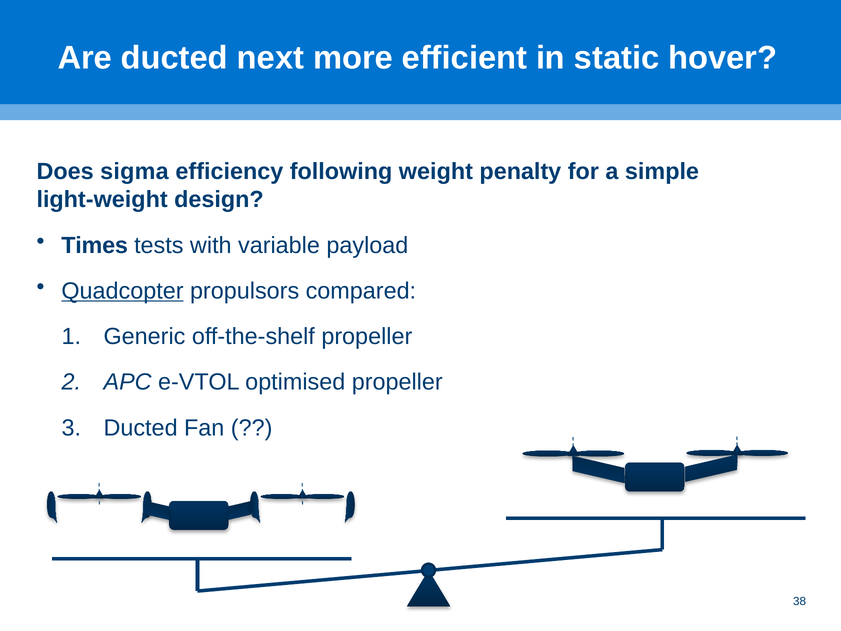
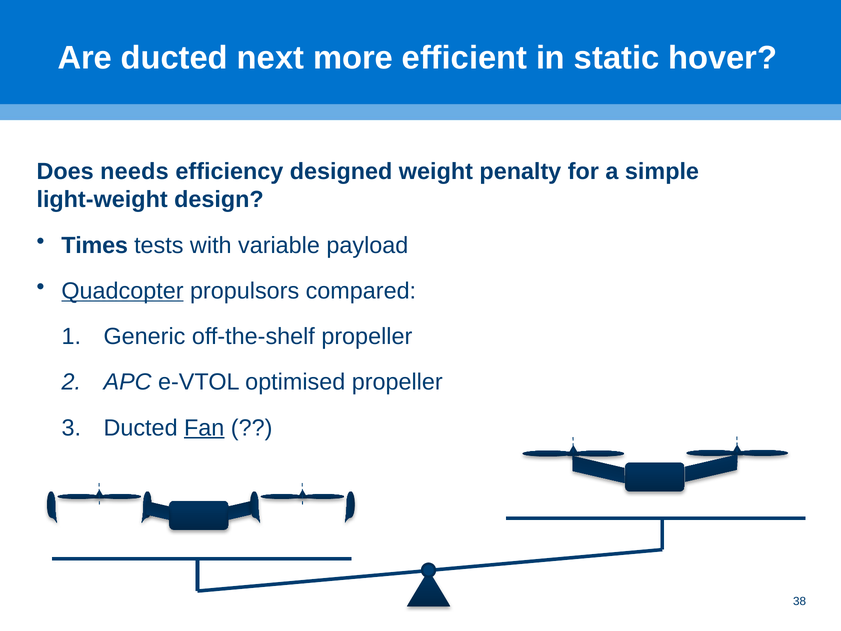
sigma: sigma -> needs
following: following -> designed
Fan underline: none -> present
